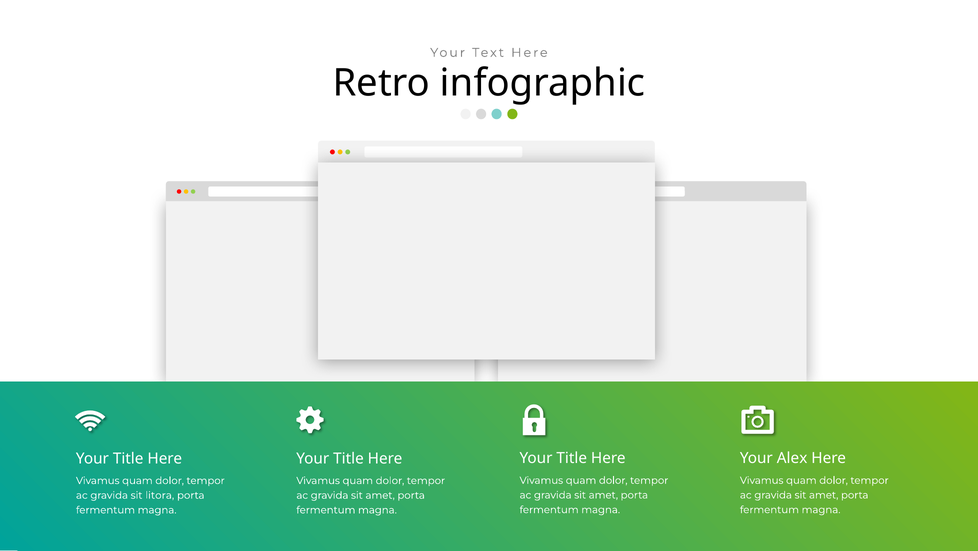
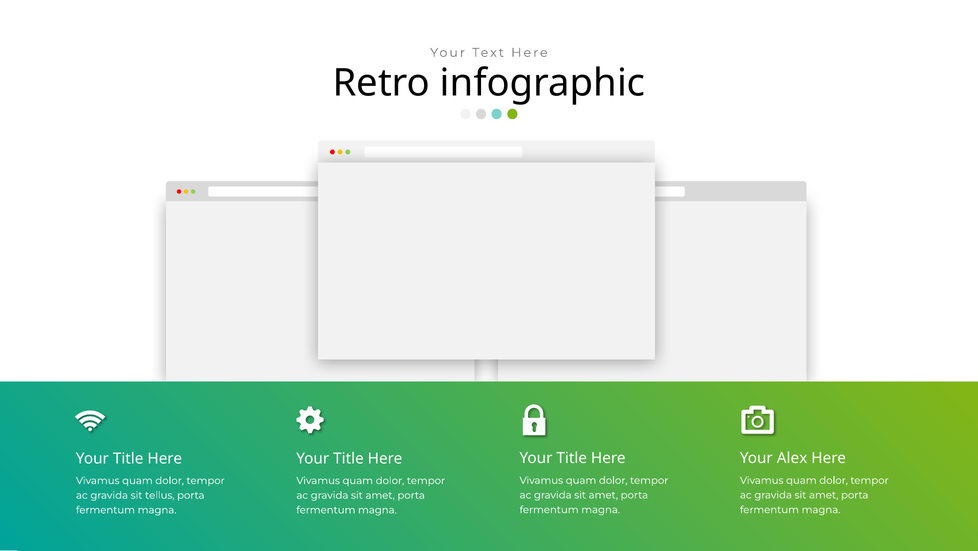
litora: litora -> tellus
